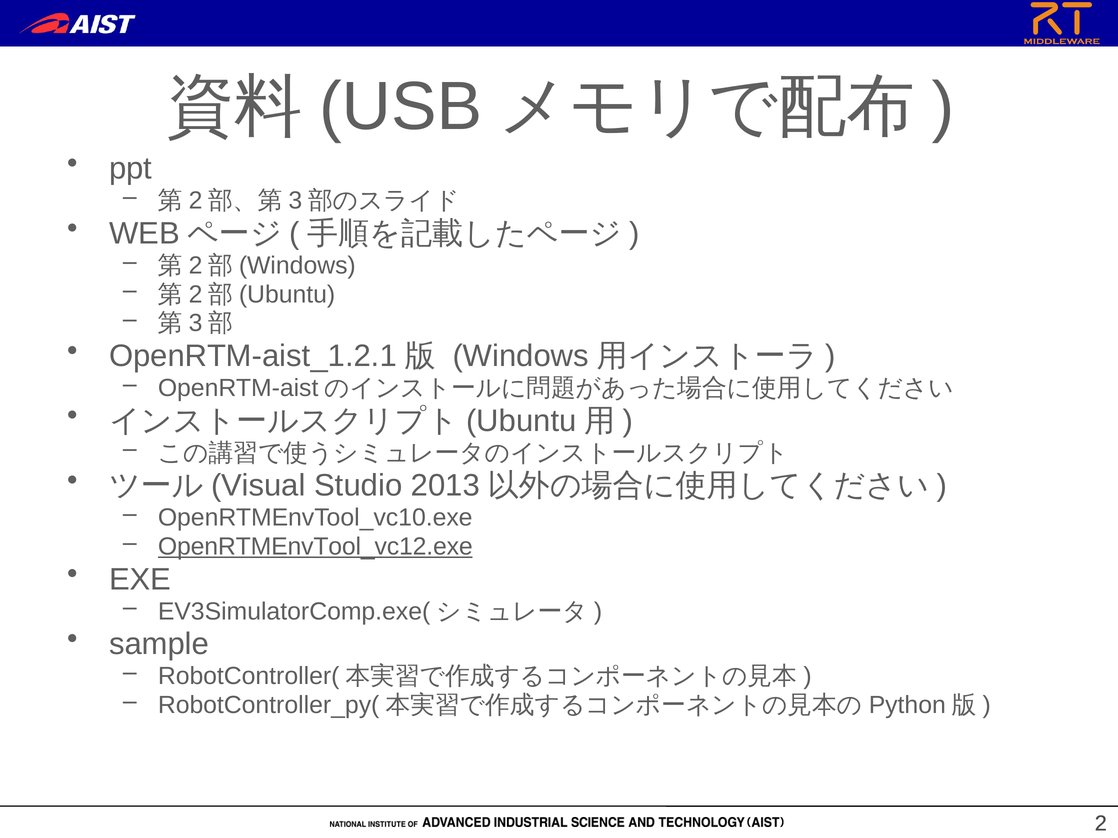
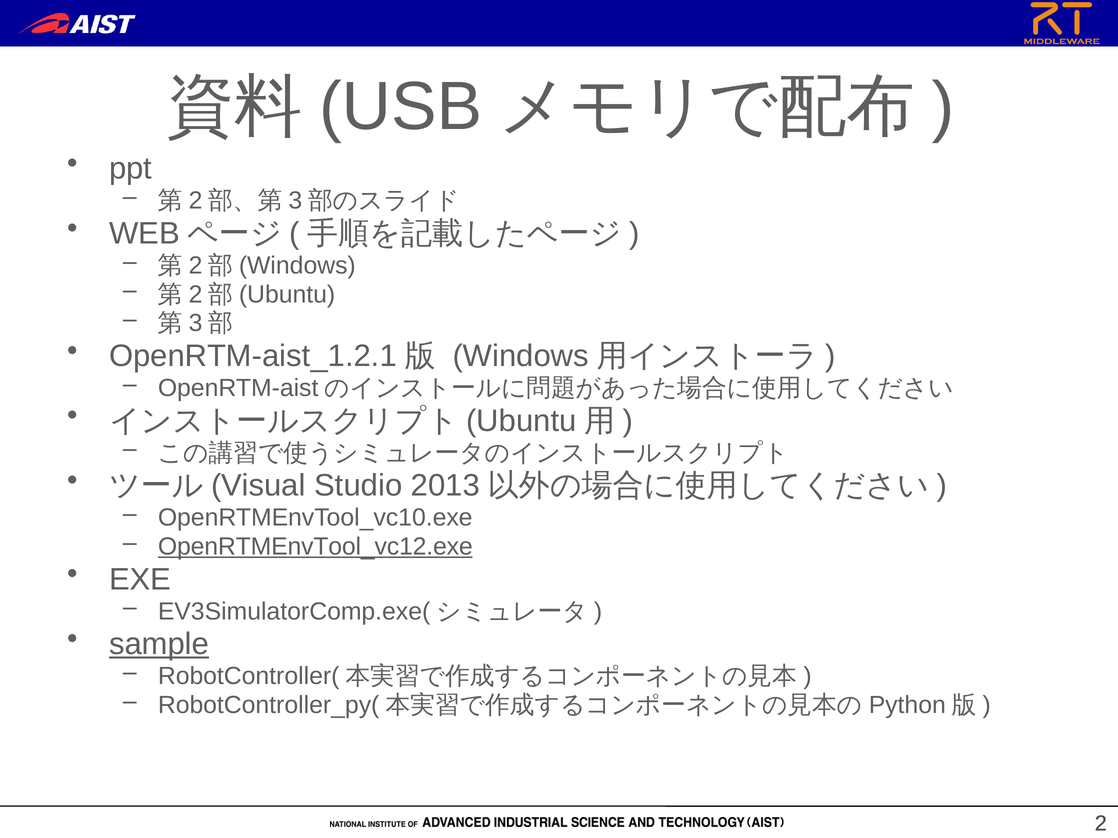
sample underline: none -> present
